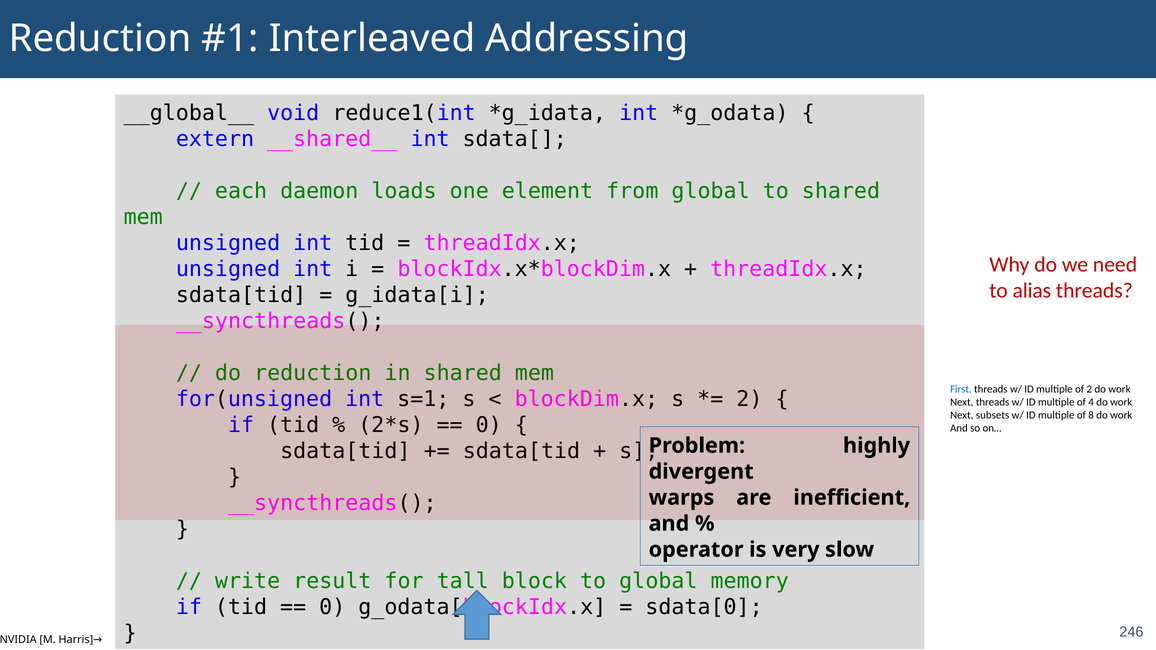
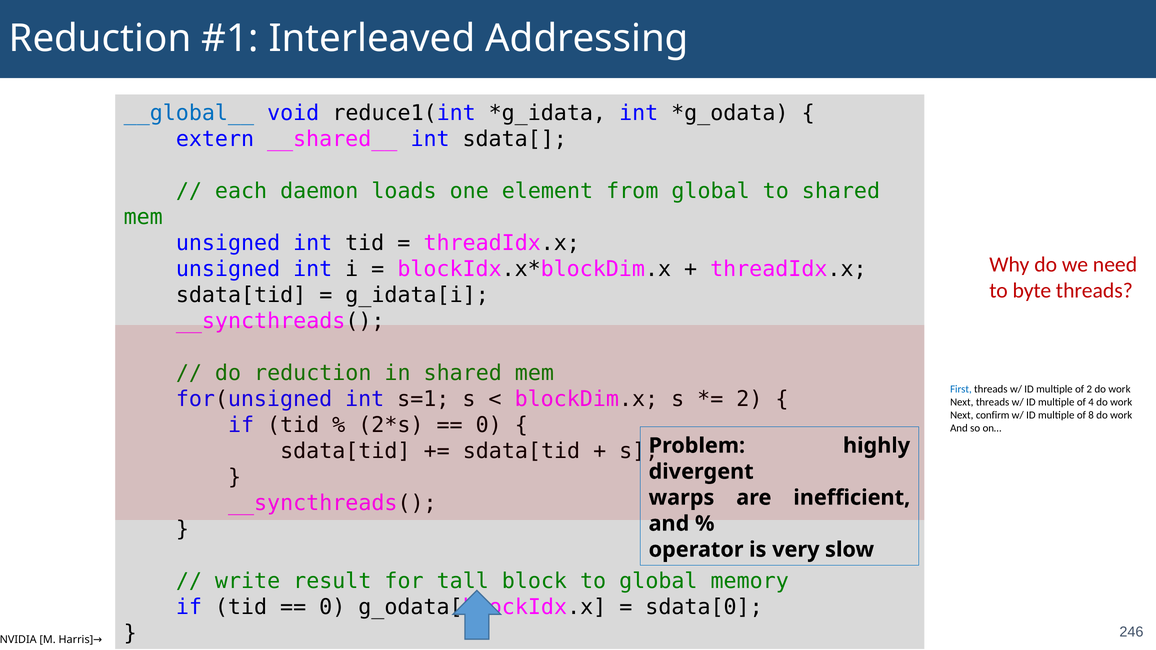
__global__ colour: black -> blue
alias: alias -> byte
subsets: subsets -> confirm
